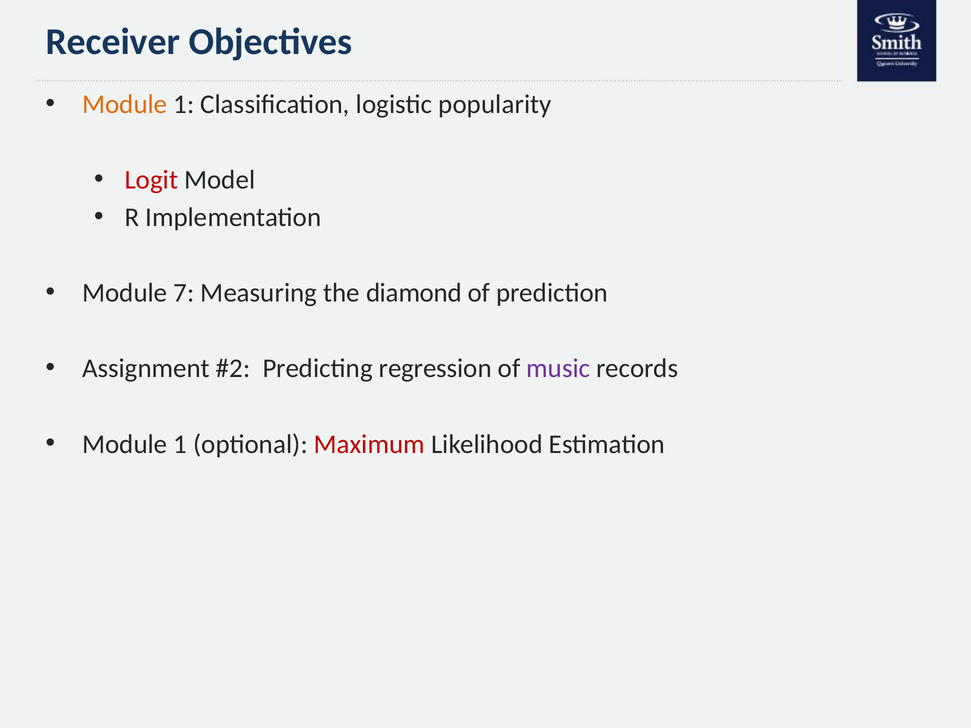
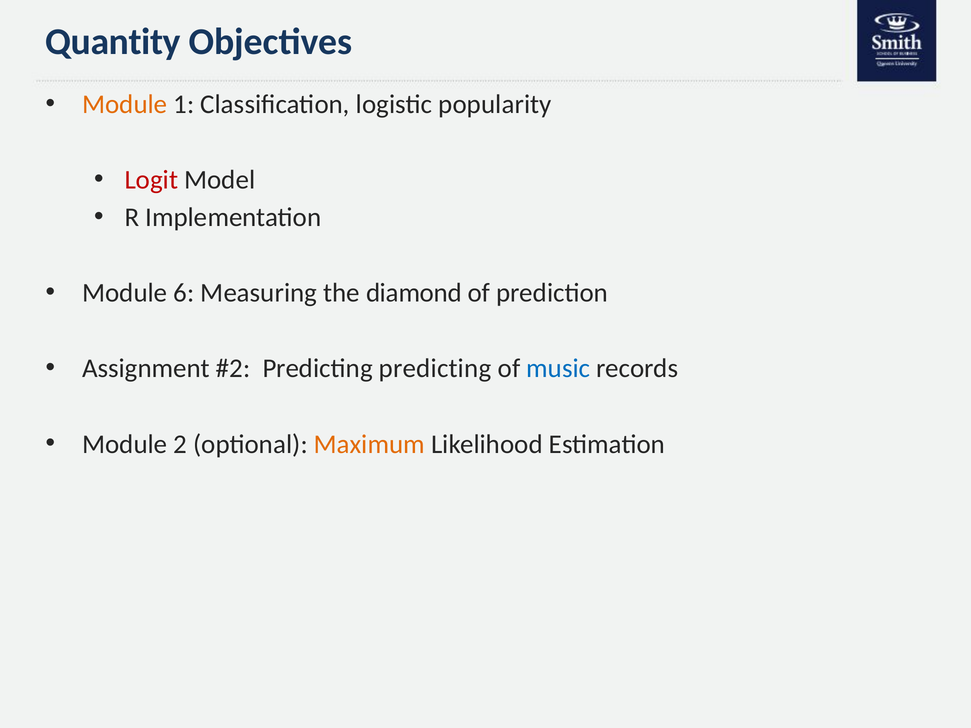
Receiver: Receiver -> Quantity
7: 7 -> 6
Predicting regression: regression -> predicting
music colour: purple -> blue
1 at (180, 444): 1 -> 2
Maximum colour: red -> orange
